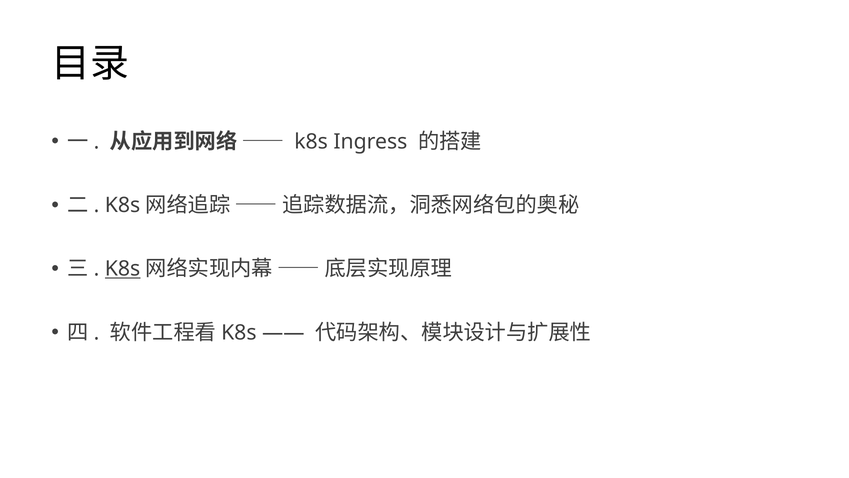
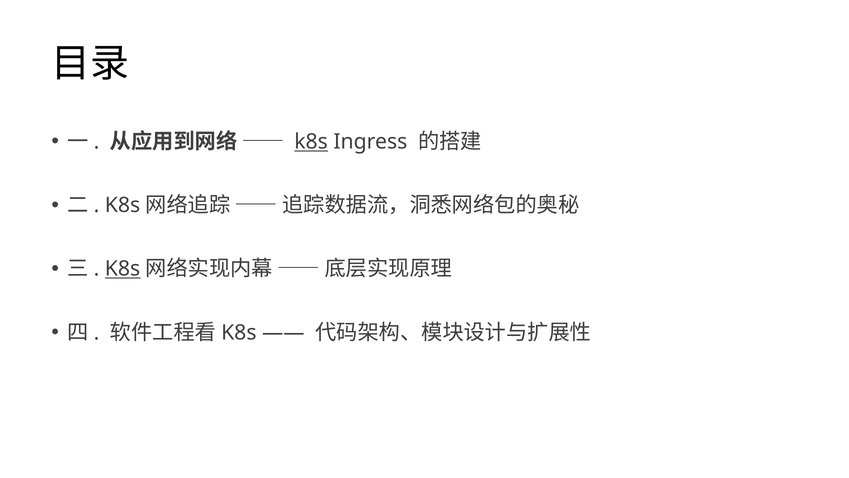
k8s at (311, 142) underline: none -> present
